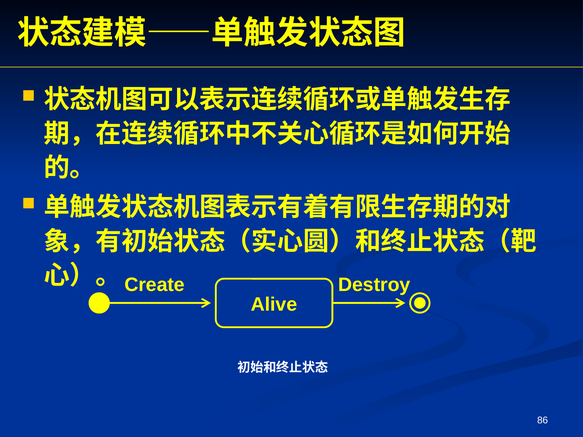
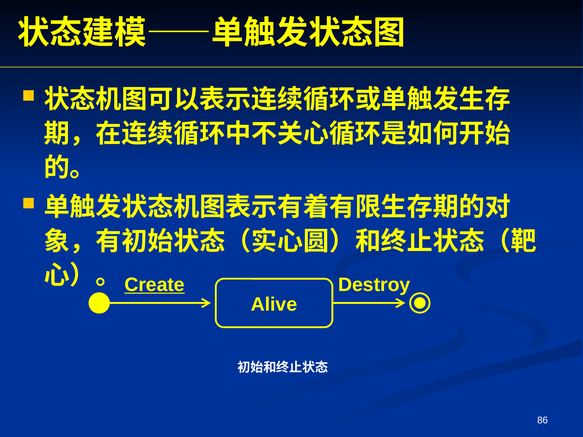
Create underline: none -> present
